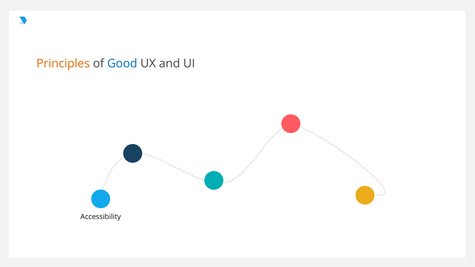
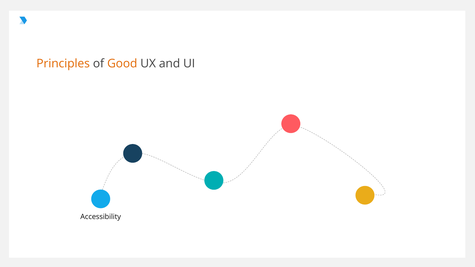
Good colour: blue -> orange
